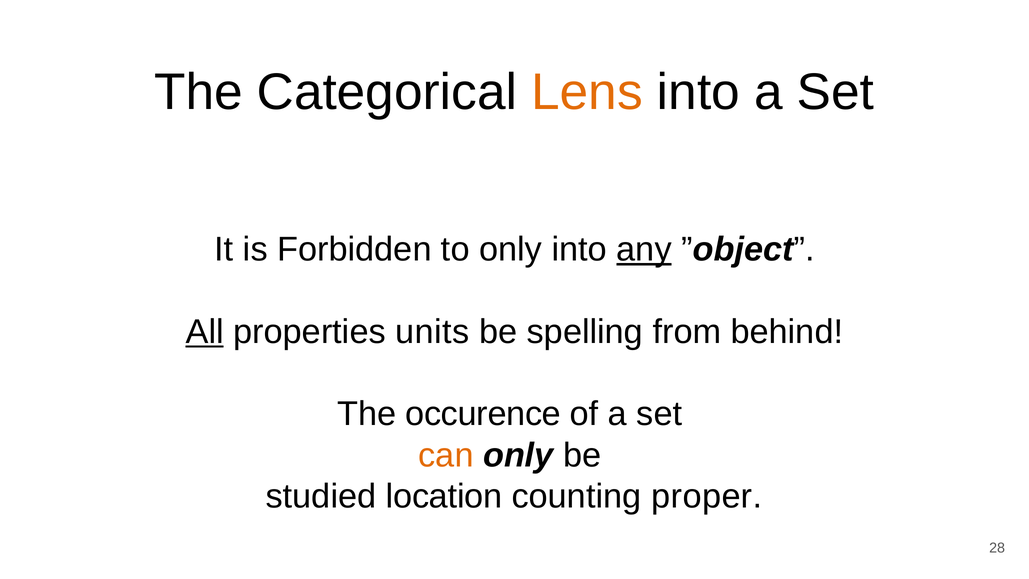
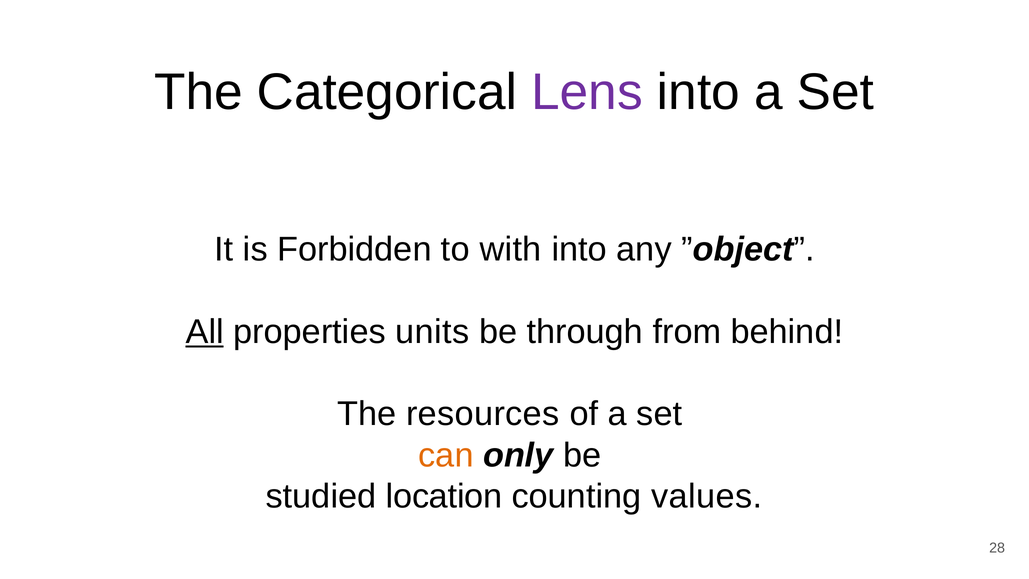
Lens colour: orange -> purple
to only: only -> with
any underline: present -> none
spelling: spelling -> through
occurence: occurence -> resources
proper: proper -> values
